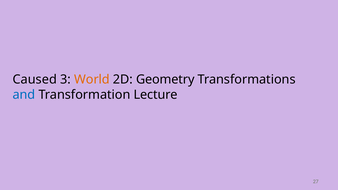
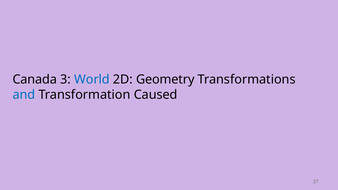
Caused: Caused -> Canada
World colour: orange -> blue
Lecture: Lecture -> Caused
